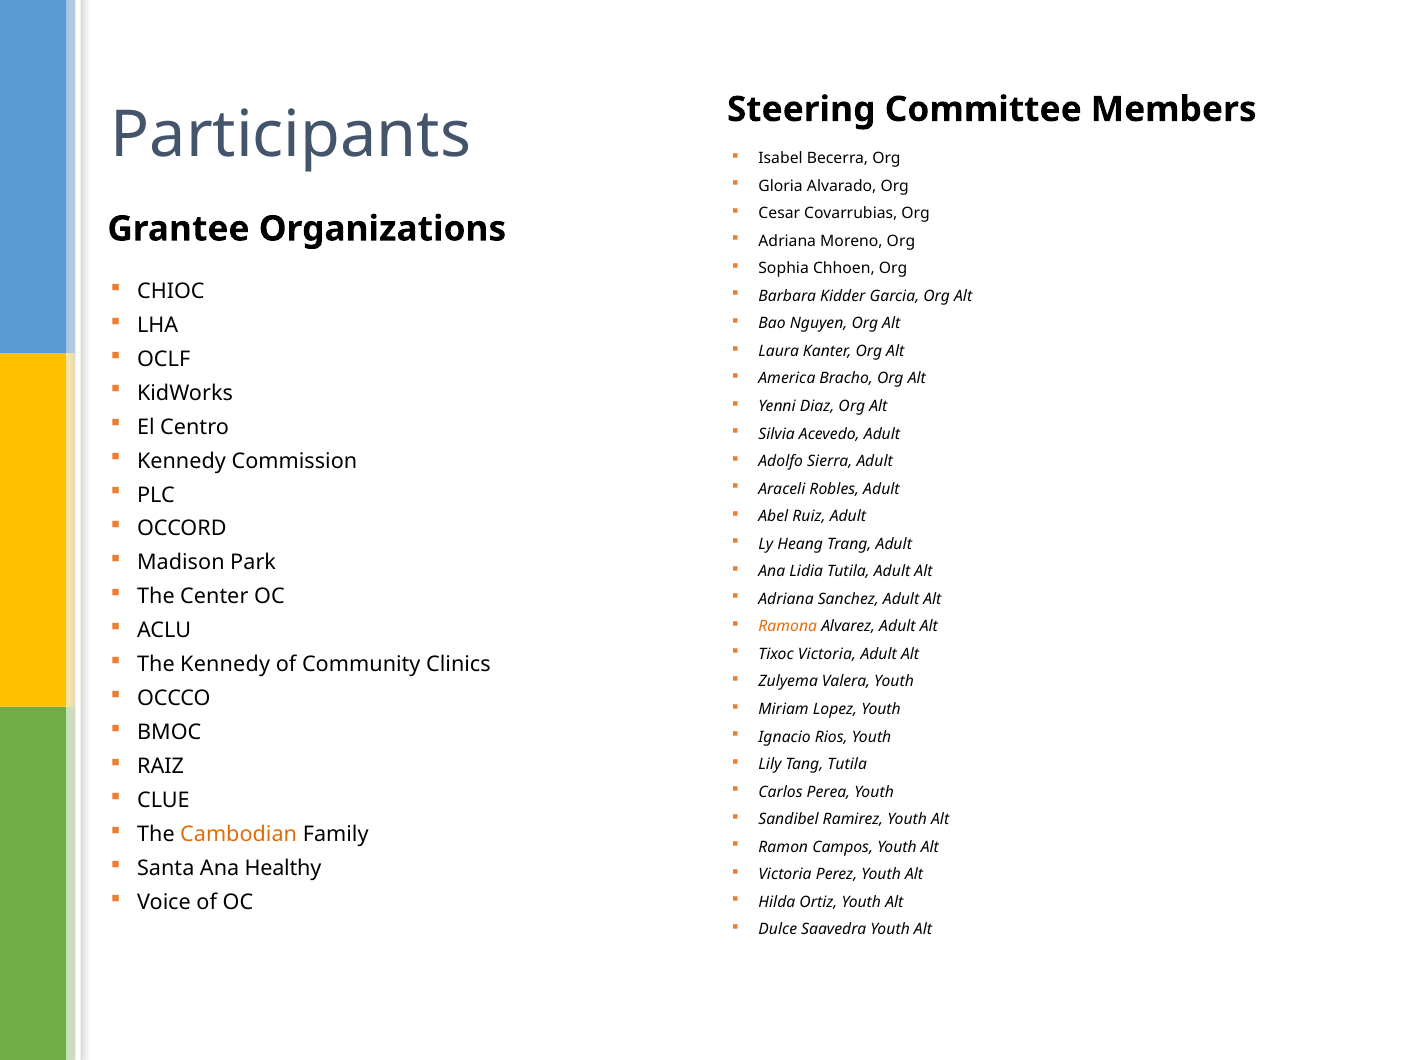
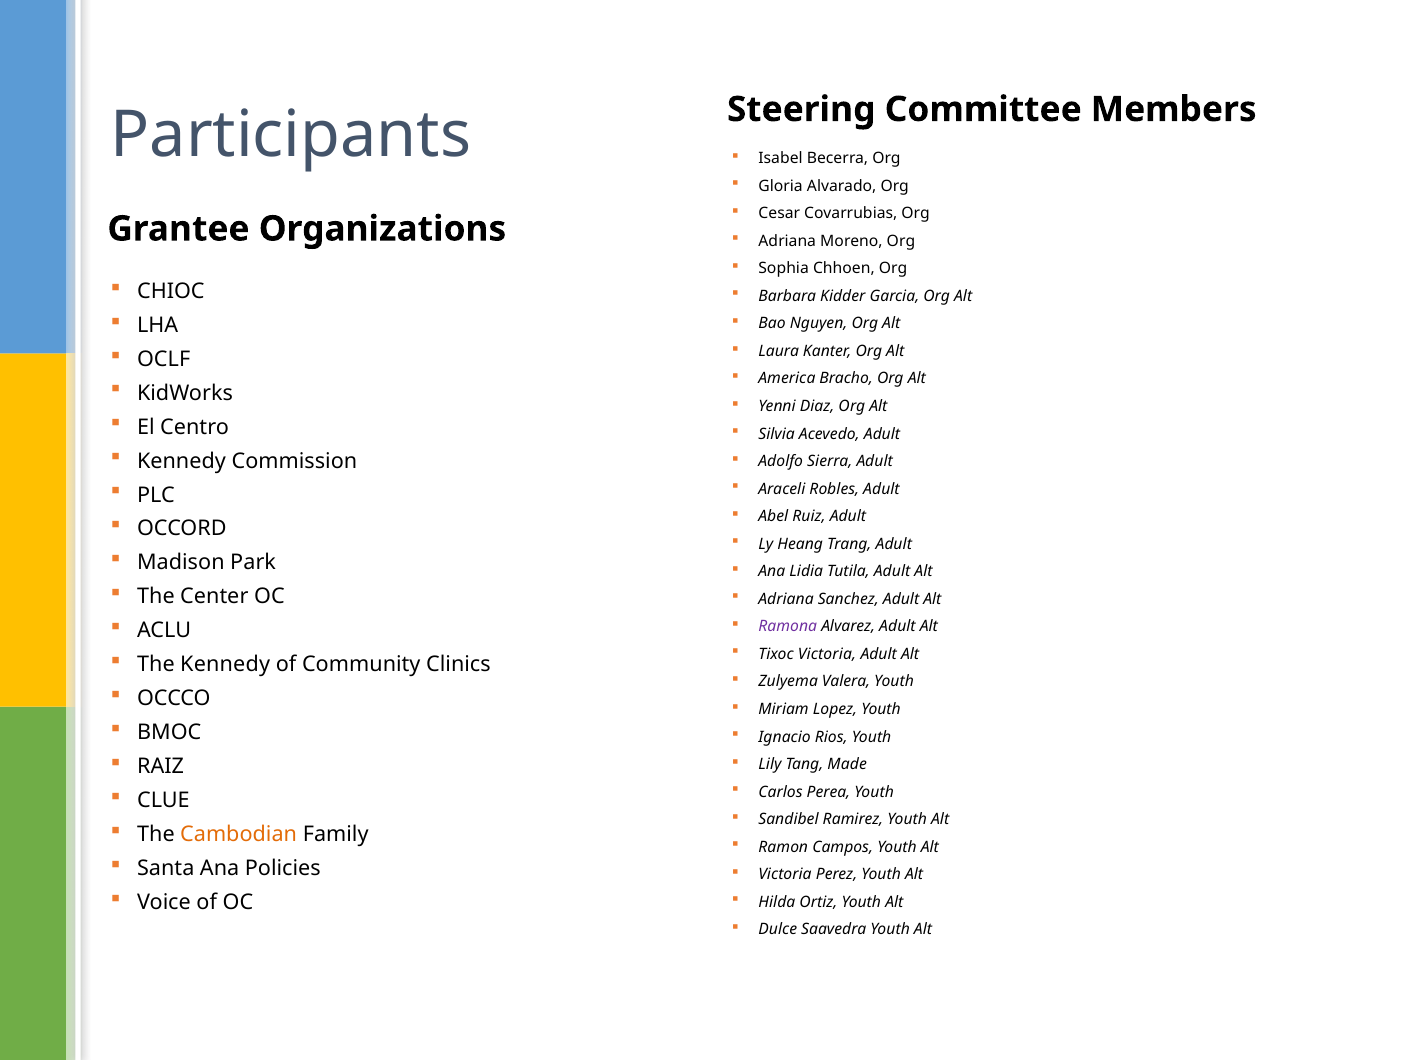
Ramona colour: orange -> purple
Tang Tutila: Tutila -> Made
Healthy: Healthy -> Policies
